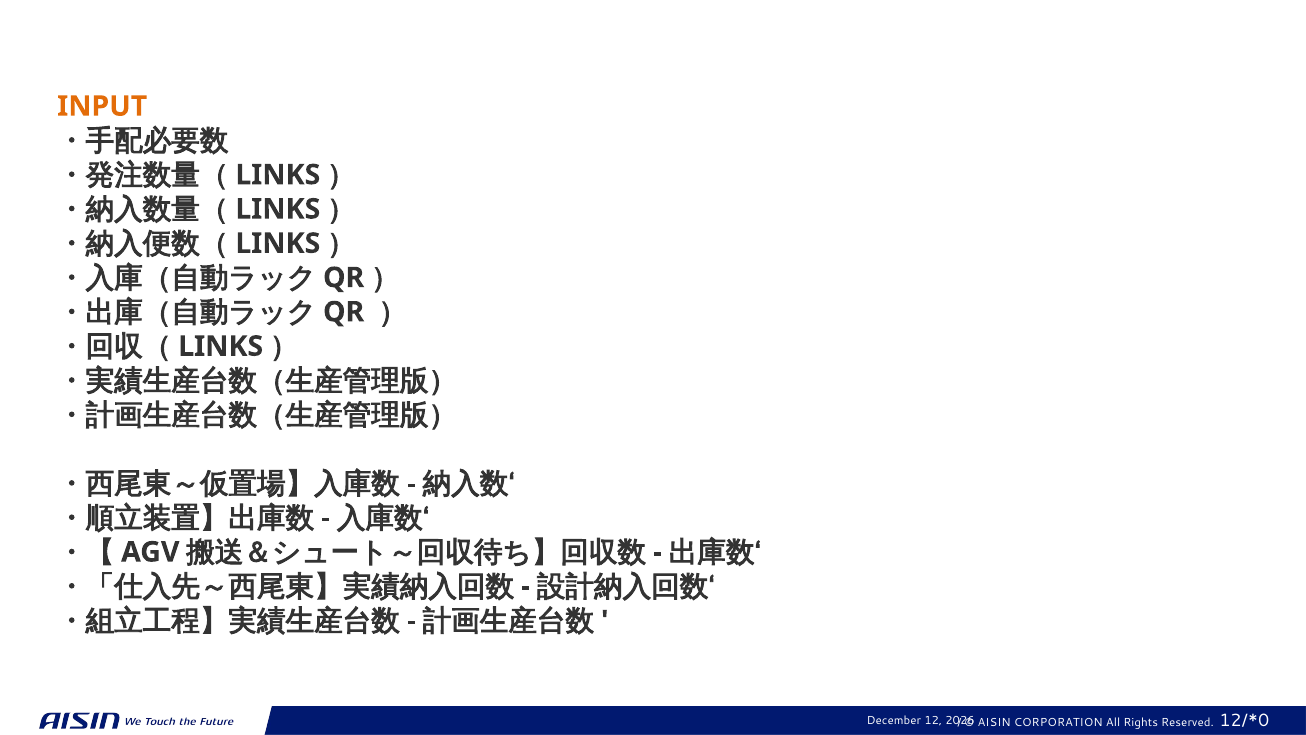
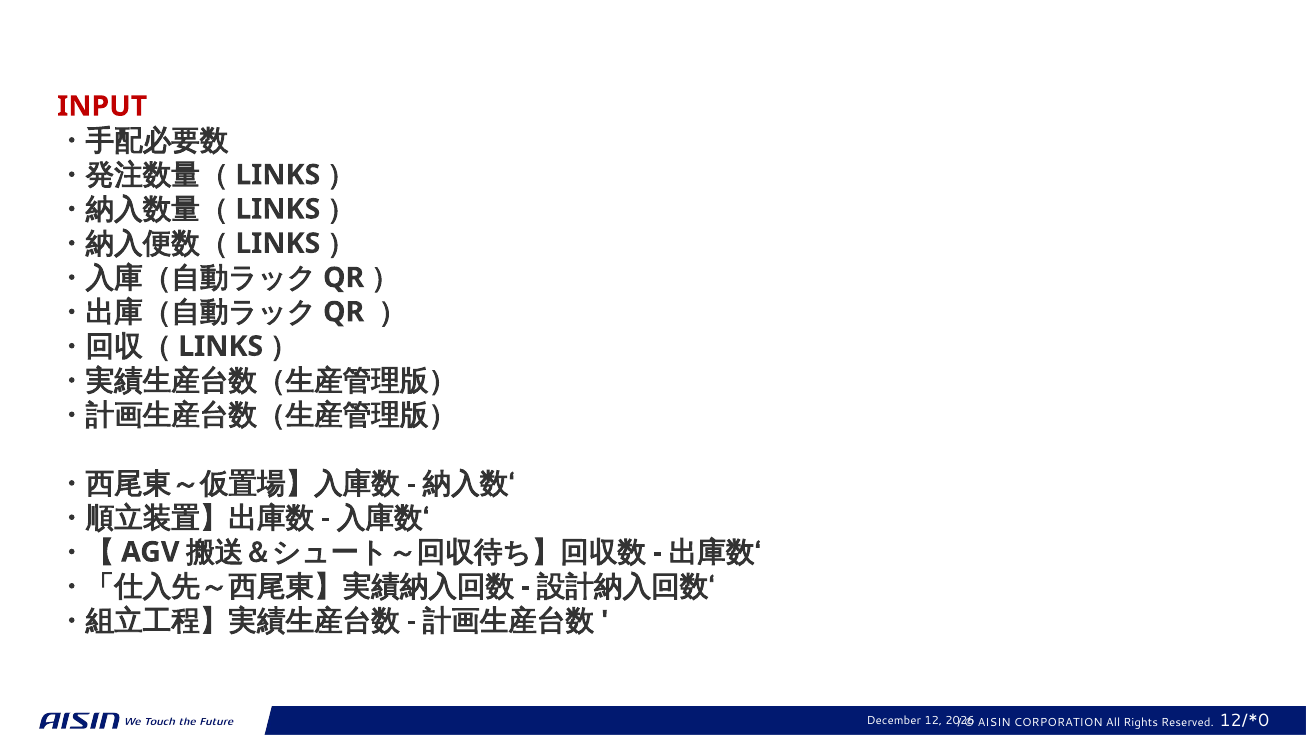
INPUT colour: orange -> red
